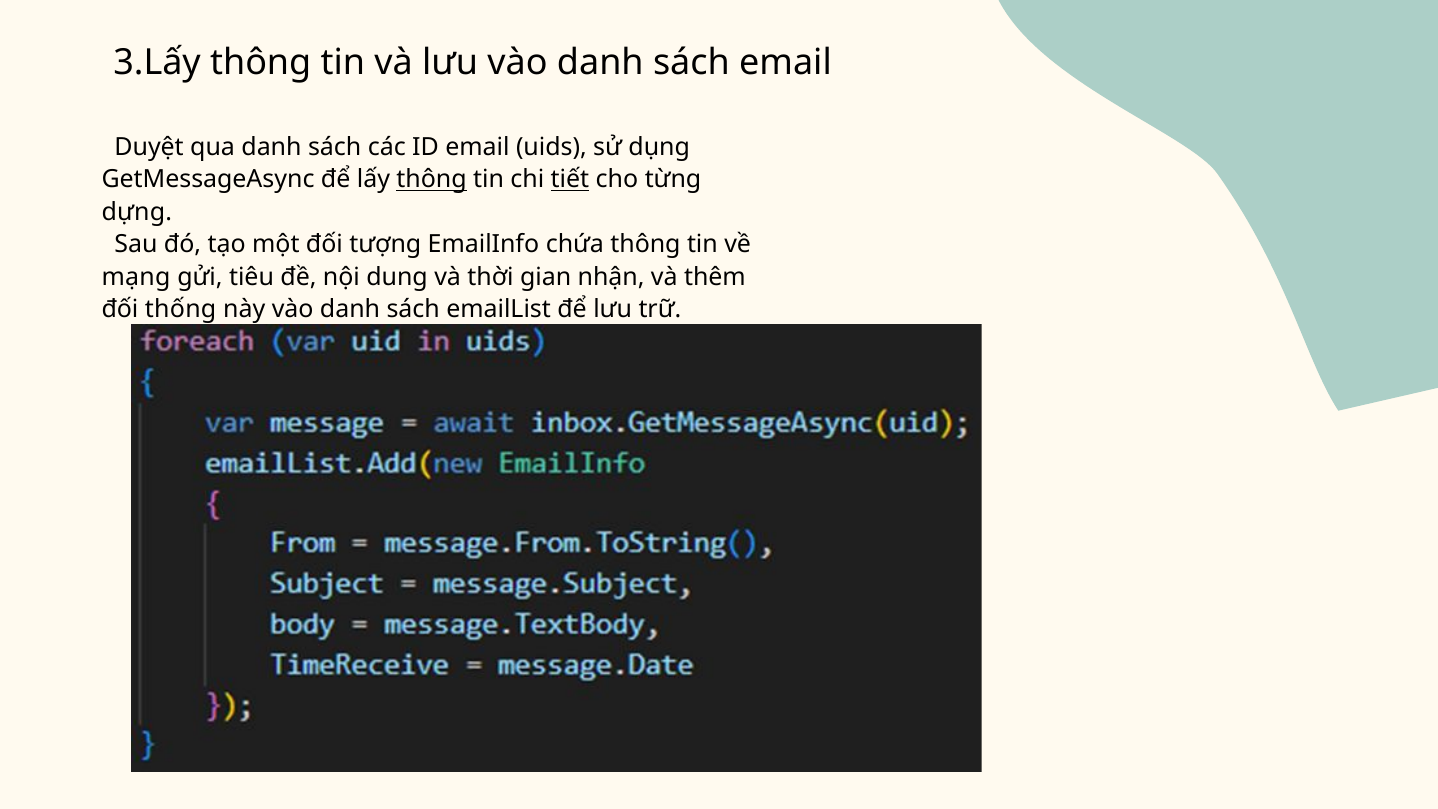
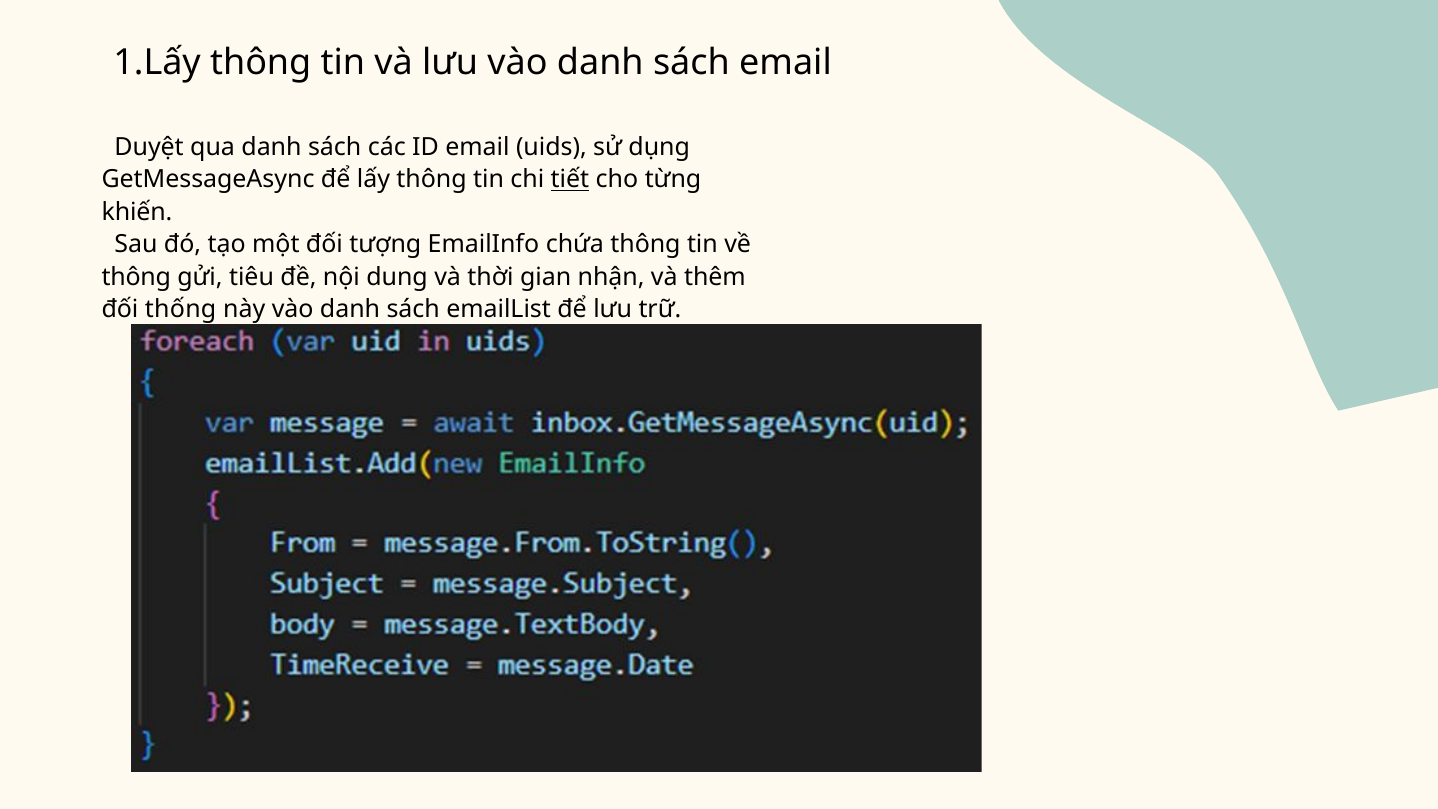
3.Lấy: 3.Lấy -> 1.Lấy
thông at (432, 180) underline: present -> none
dựng: dựng -> khiến
mạng at (136, 277): mạng -> thông
